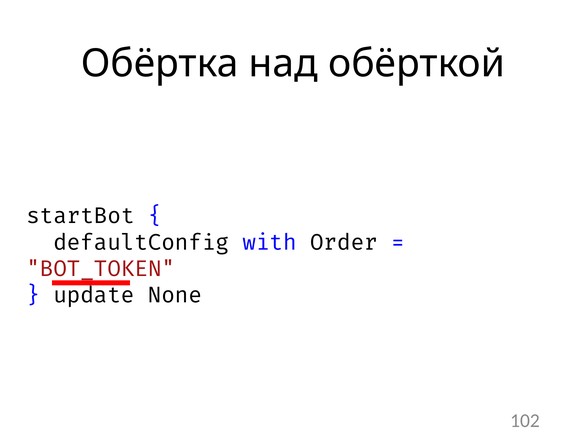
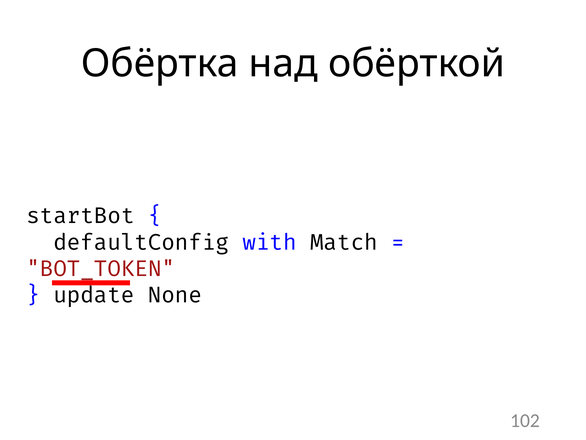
Order: Order -> Match
